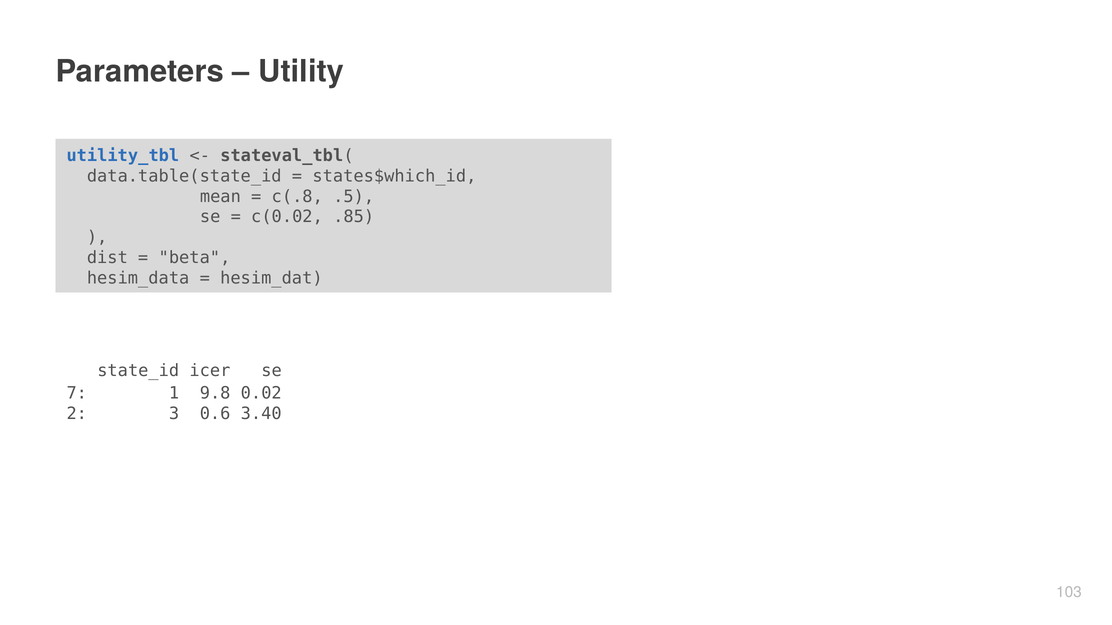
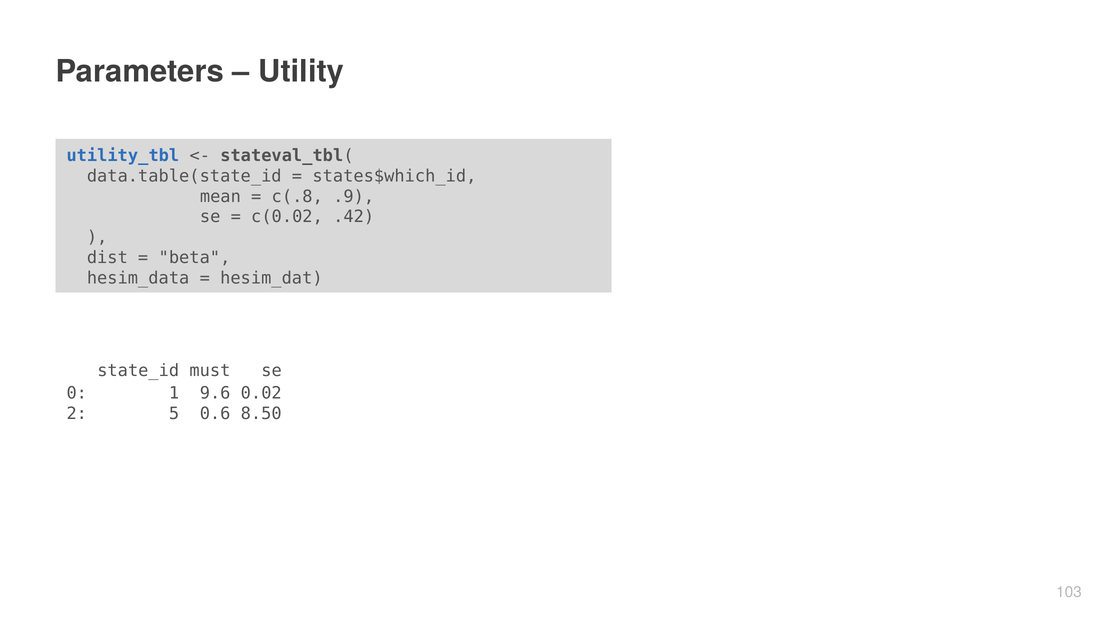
.5: .5 -> .9
.85: .85 -> .42
icer: icer -> must
7: 7 -> 0
9.8: 9.8 -> 9.6
3: 3 -> 5
3.40: 3.40 -> 8.50
